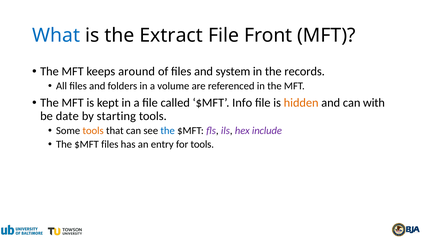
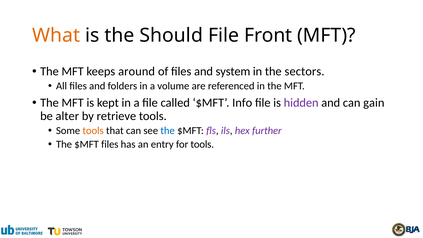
What colour: blue -> orange
Extract: Extract -> Should
records: records -> sectors
hidden colour: orange -> purple
with: with -> gain
date: date -> alter
starting: starting -> retrieve
include: include -> further
